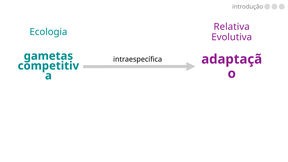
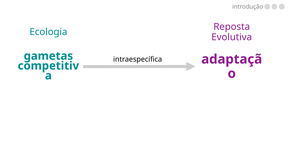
Relativa: Relativa -> Reposta
